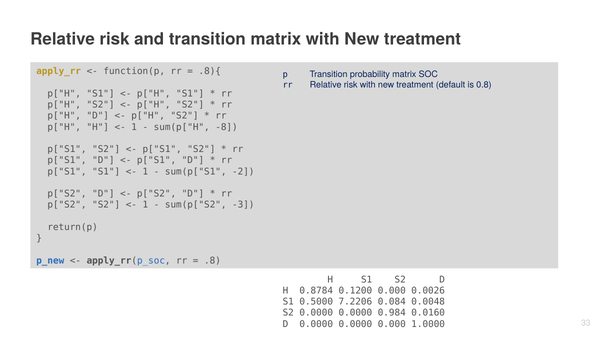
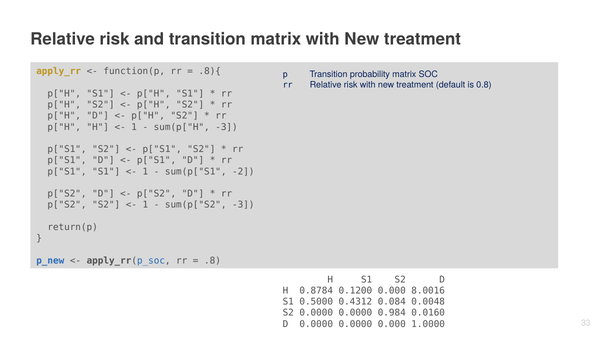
sum(p["H -8: -8 -> -3
0.0026: 0.0026 -> 8.0016
7.2206: 7.2206 -> 0.4312
